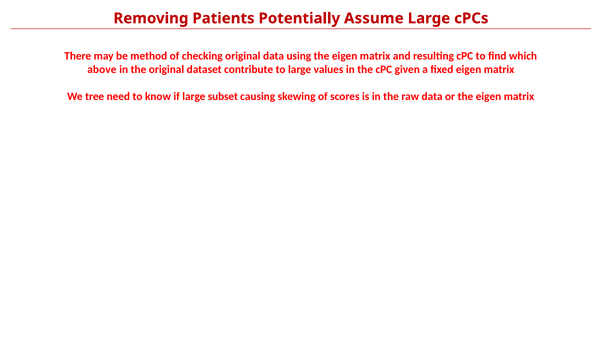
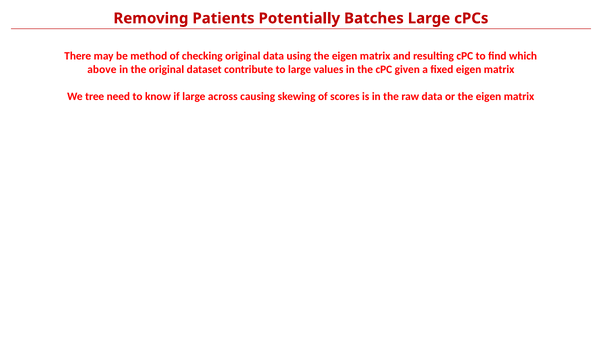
Assume: Assume -> Batches
subset: subset -> across
